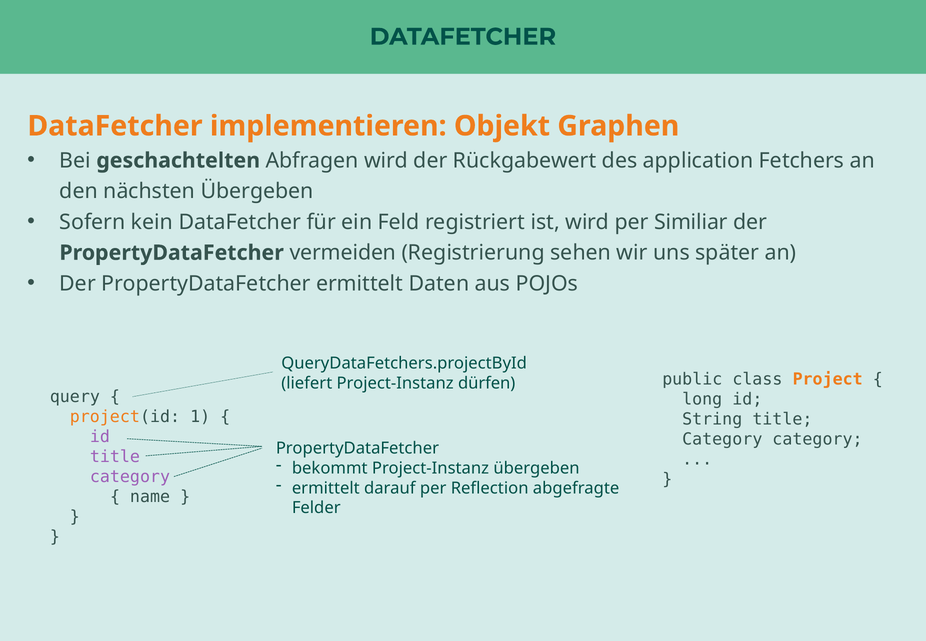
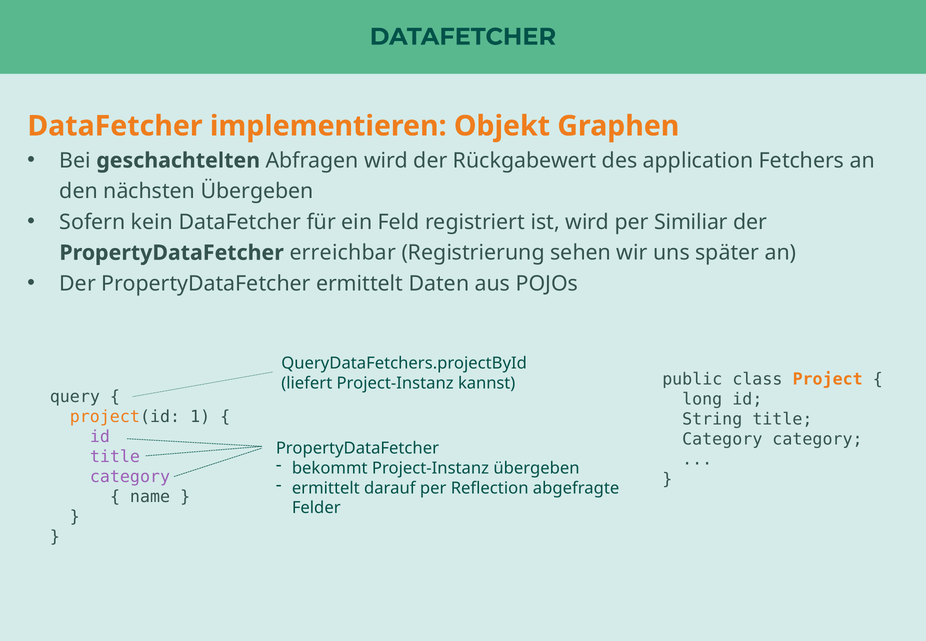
vermeiden: vermeiden -> erreichbar
dürfen: dürfen -> kannst
